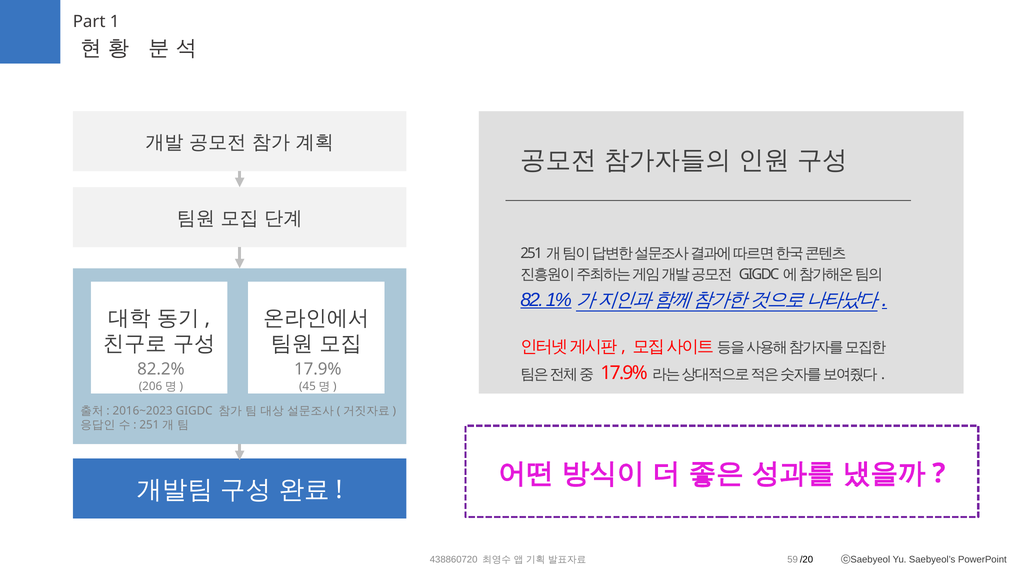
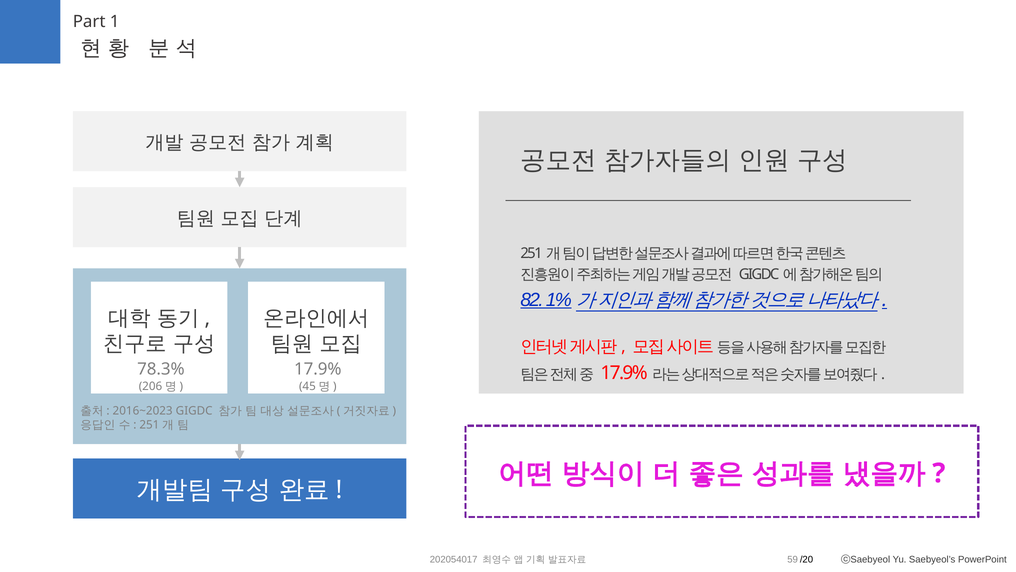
82.2%: 82.2% -> 78.3%
438860720: 438860720 -> 202054017
